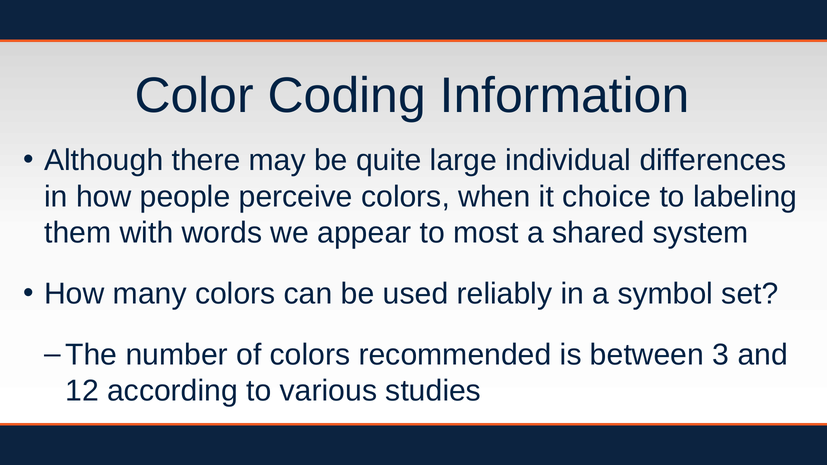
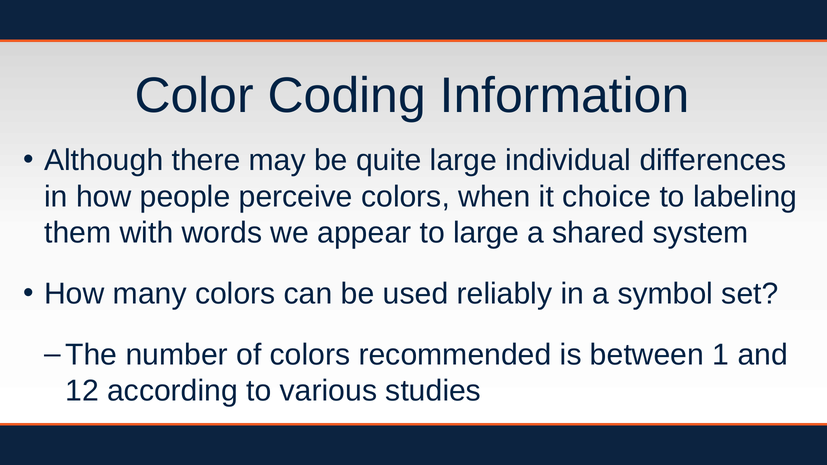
to most: most -> large
3: 3 -> 1
